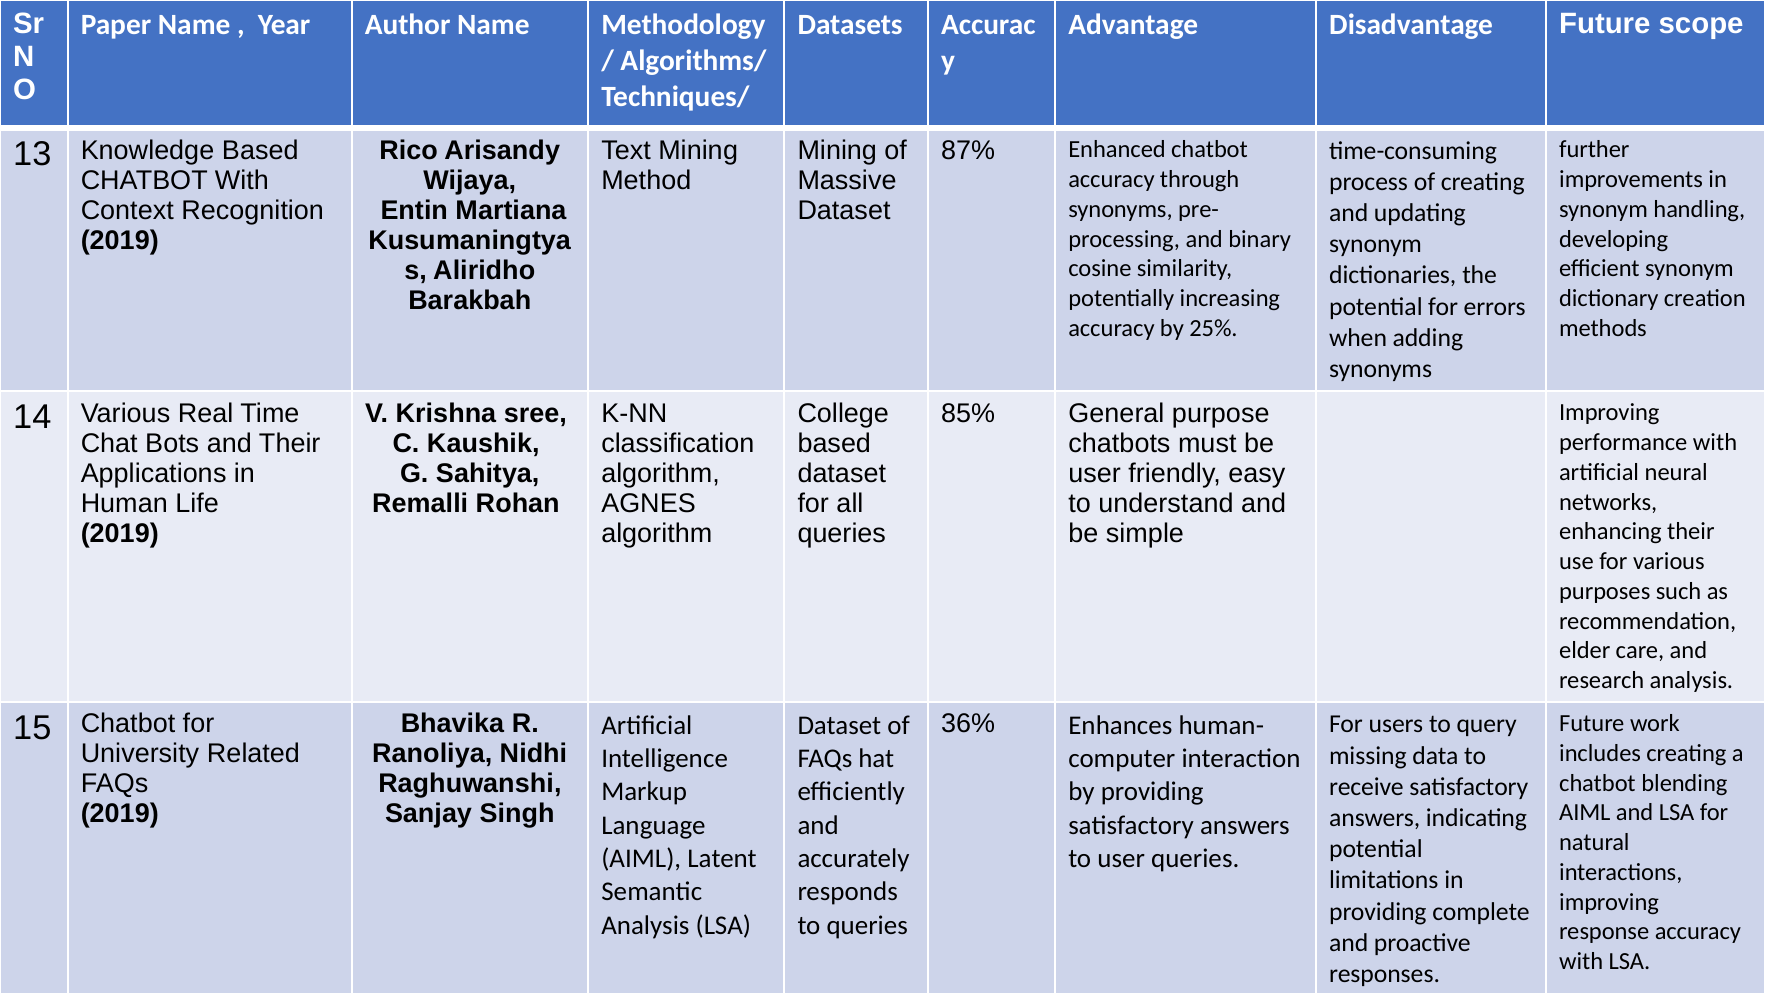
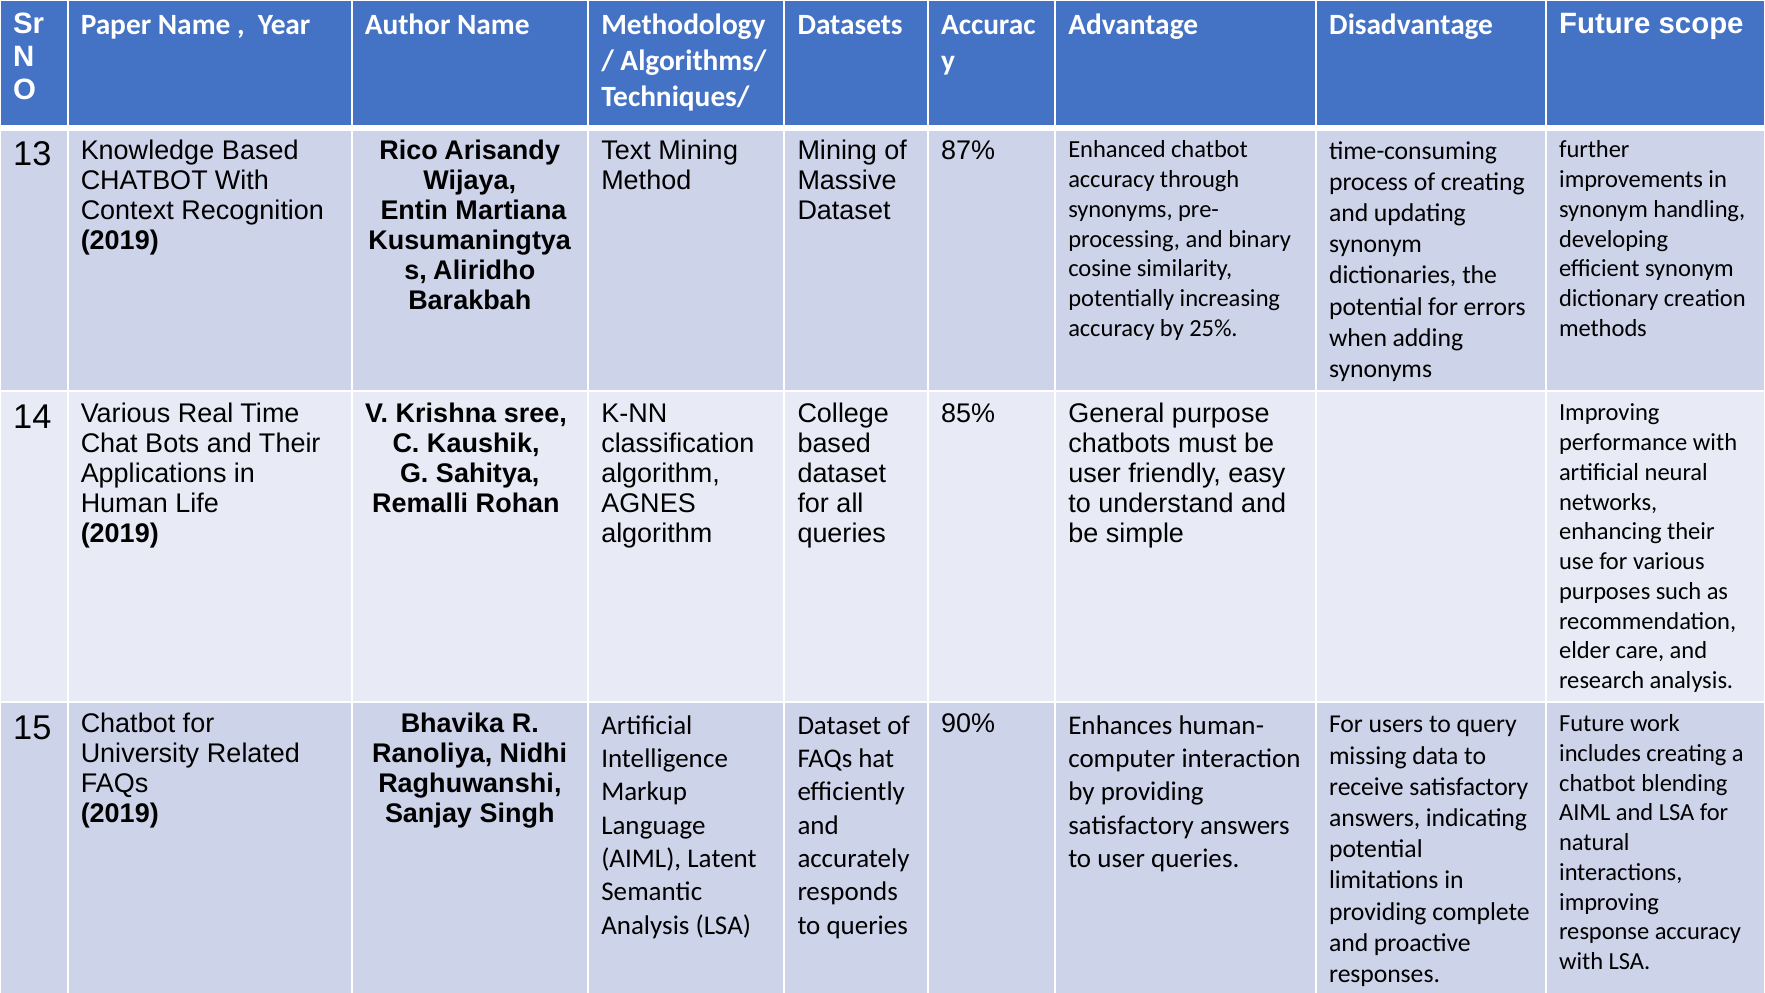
36%: 36% -> 90%
